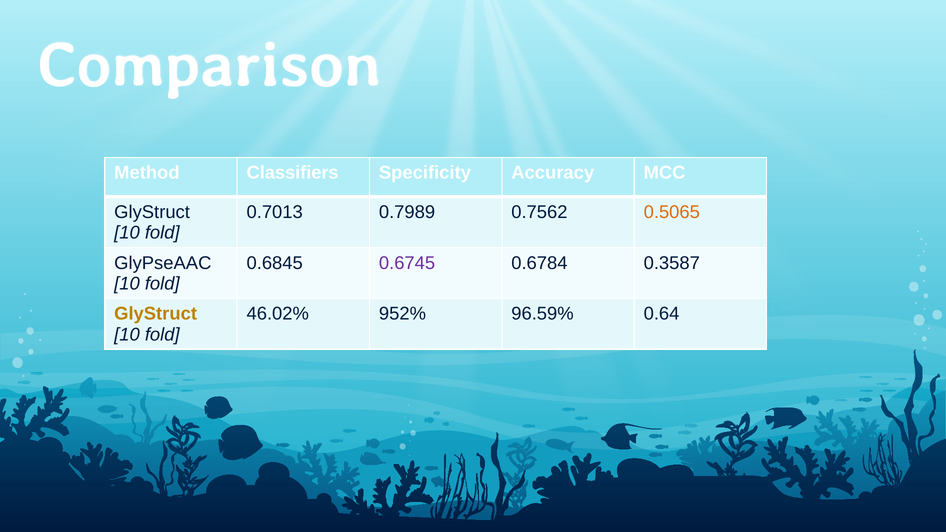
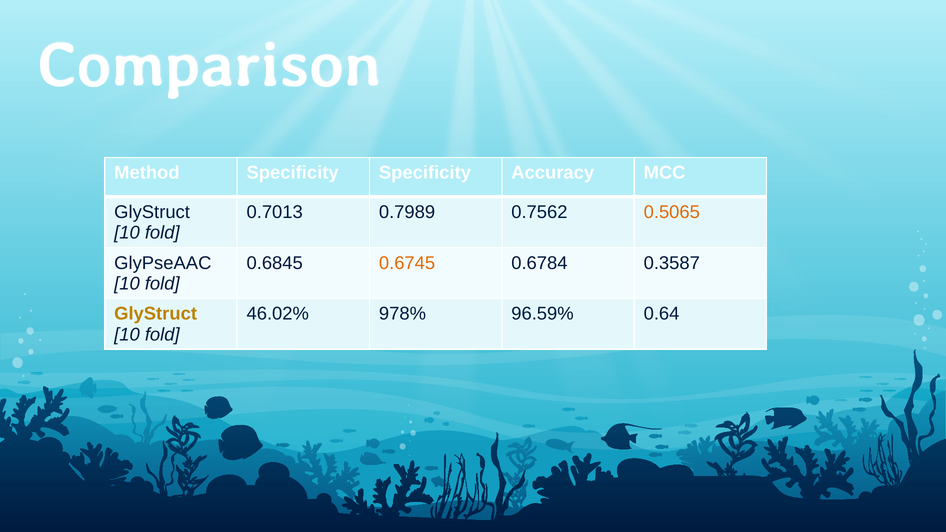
Method Classifiers: Classifiers -> Specificity
0.6745 colour: purple -> orange
952%: 952% -> 978%
